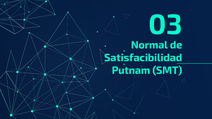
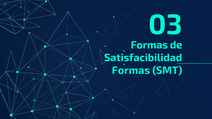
Normal at (149, 45): Normal -> Formas
Putnam at (131, 70): Putnam -> Formas
